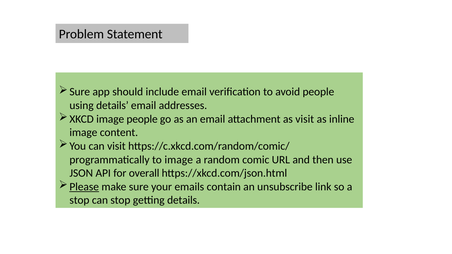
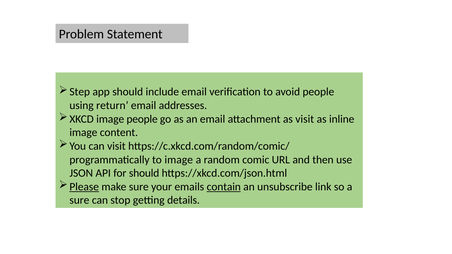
Sure at (80, 92): Sure -> Step
using details: details -> return
for overall: overall -> should
contain underline: none -> present
stop at (79, 200): stop -> sure
